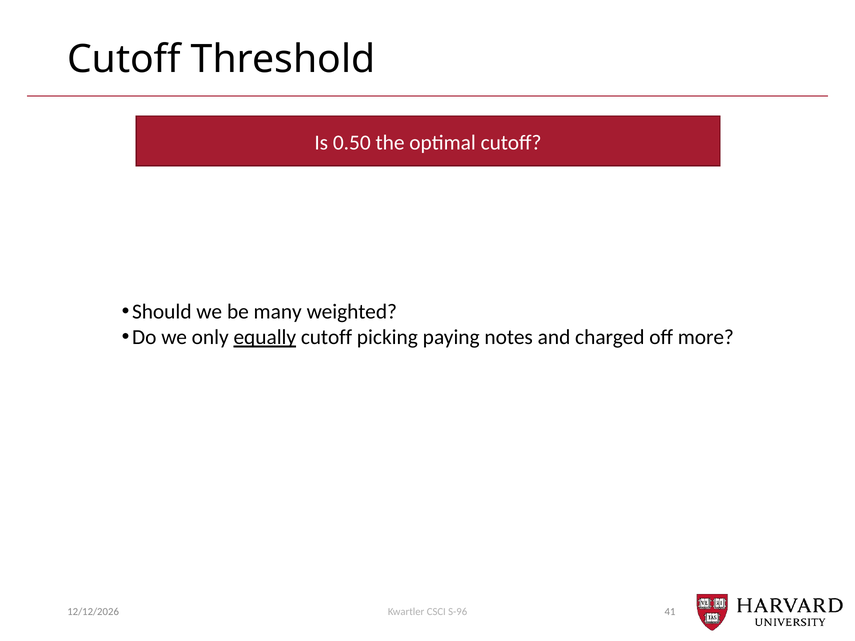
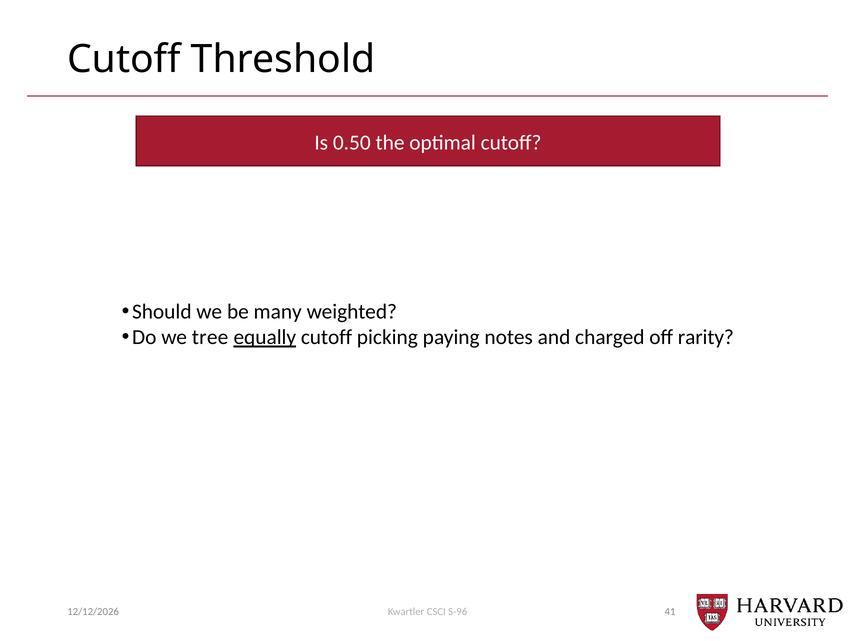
only: only -> tree
more: more -> rarity
